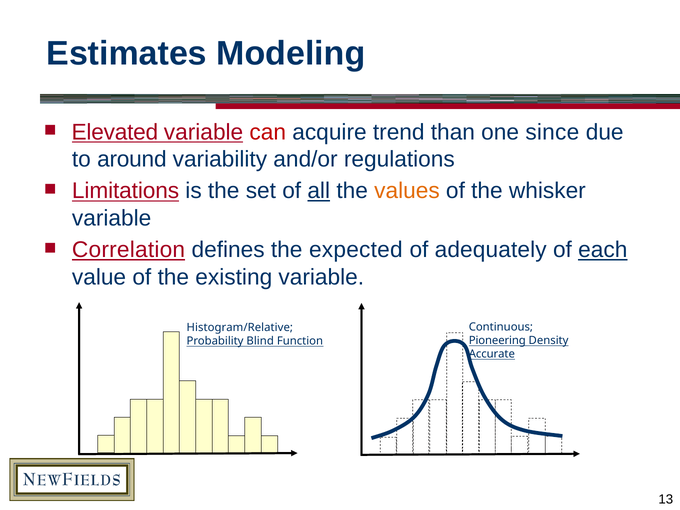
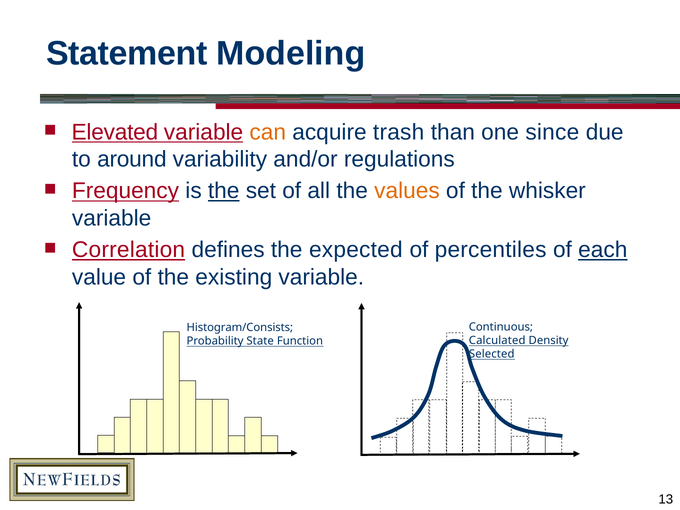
Estimates: Estimates -> Statement
can colour: red -> orange
trend: trend -> trash
Limitations: Limitations -> Frequency
the at (224, 191) underline: none -> present
all underline: present -> none
adequately: adequately -> percentiles
Histogram/Relative: Histogram/Relative -> Histogram/Consists
Pioneering: Pioneering -> Calculated
Blind: Blind -> State
Accurate: Accurate -> Selected
